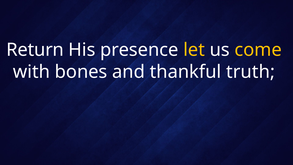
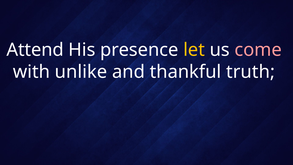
Return: Return -> Attend
come colour: yellow -> pink
bones: bones -> unlike
